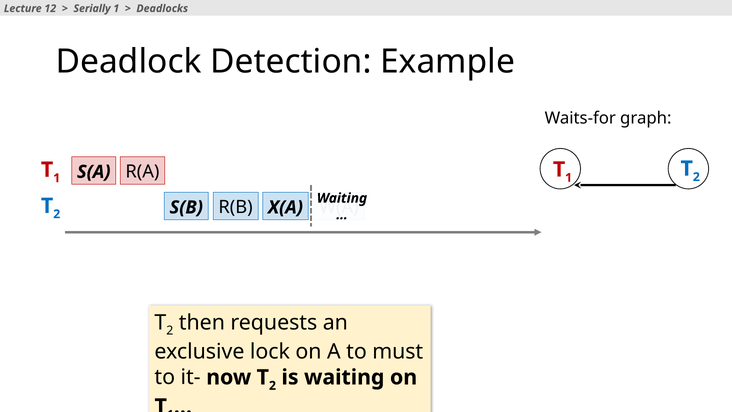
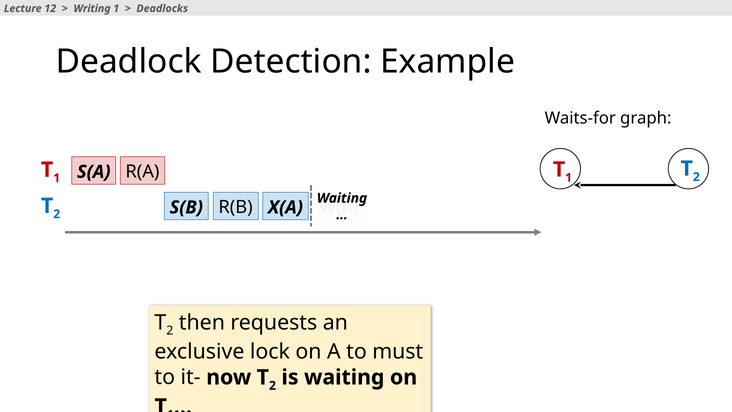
Serially: Serially -> Writing
